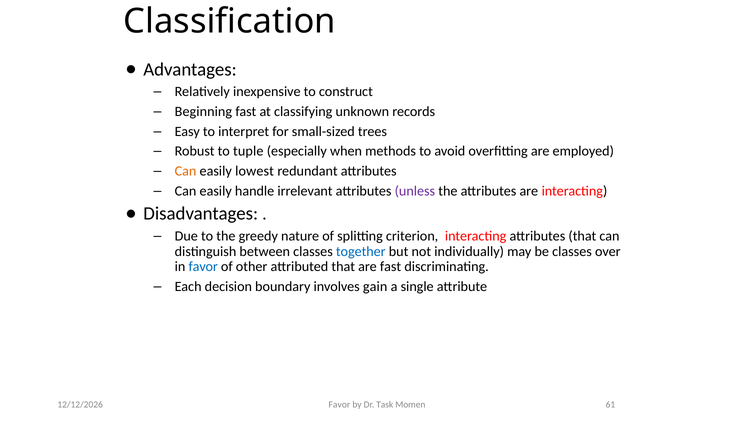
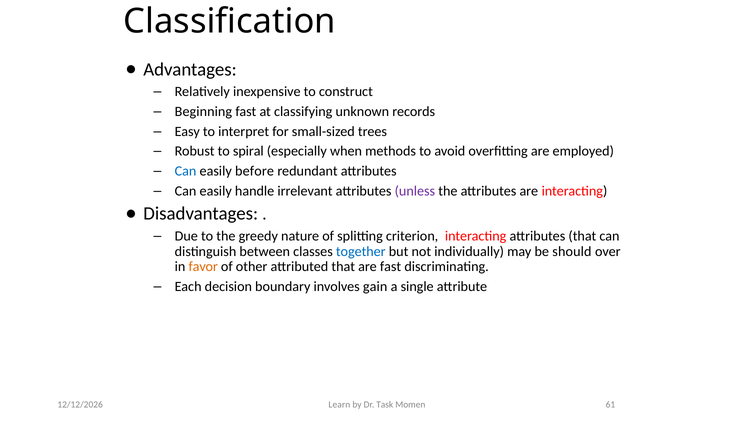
tuple: tuple -> spiral
Can at (186, 171) colour: orange -> blue
lowest: lowest -> before
be classes: classes -> should
favor at (203, 267) colour: blue -> orange
Favor at (339, 405): Favor -> Learn
